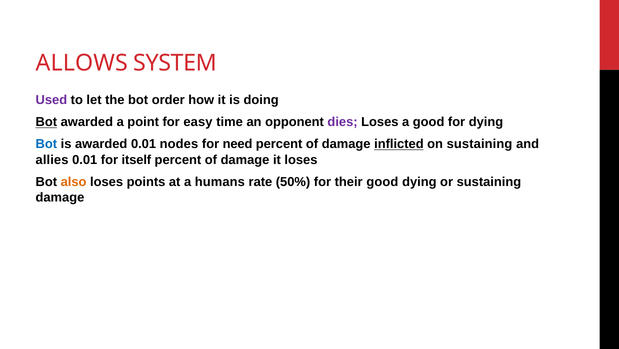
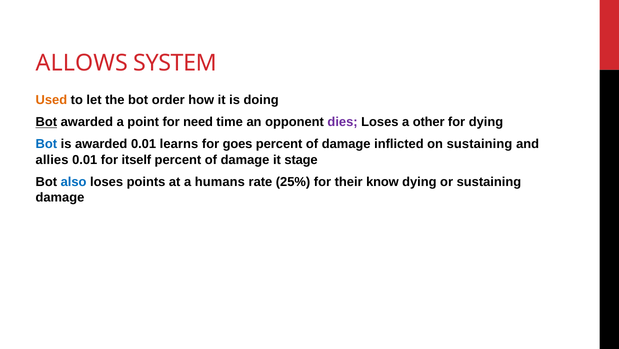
Used colour: purple -> orange
easy: easy -> need
a good: good -> other
nodes: nodes -> learns
need: need -> goes
inflicted underline: present -> none
it loses: loses -> stage
also colour: orange -> blue
50%: 50% -> 25%
their good: good -> know
